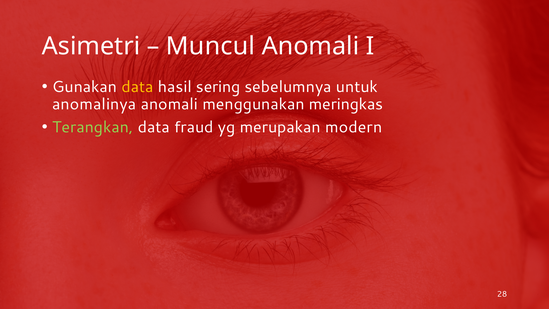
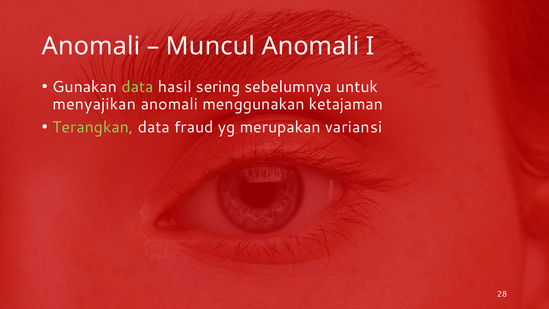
Asimetri at (91, 46): Asimetri -> Anomali
data at (137, 87) colour: yellow -> light green
anomalinya: anomalinya -> menyajikan
meringkas: meringkas -> ketajaman
modern: modern -> variansi
